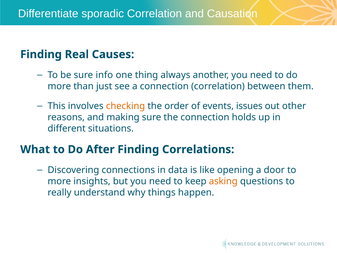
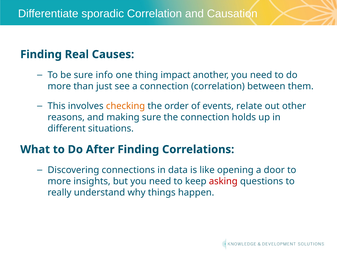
always: always -> impact
issues: issues -> relate
asking colour: orange -> red
